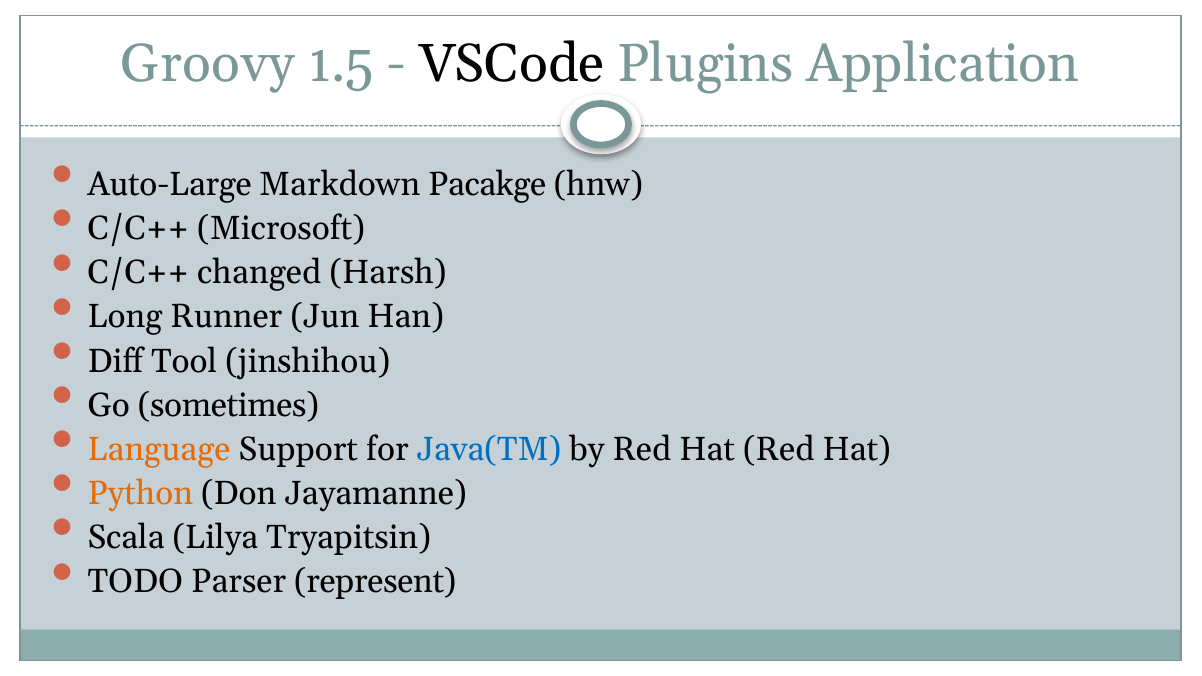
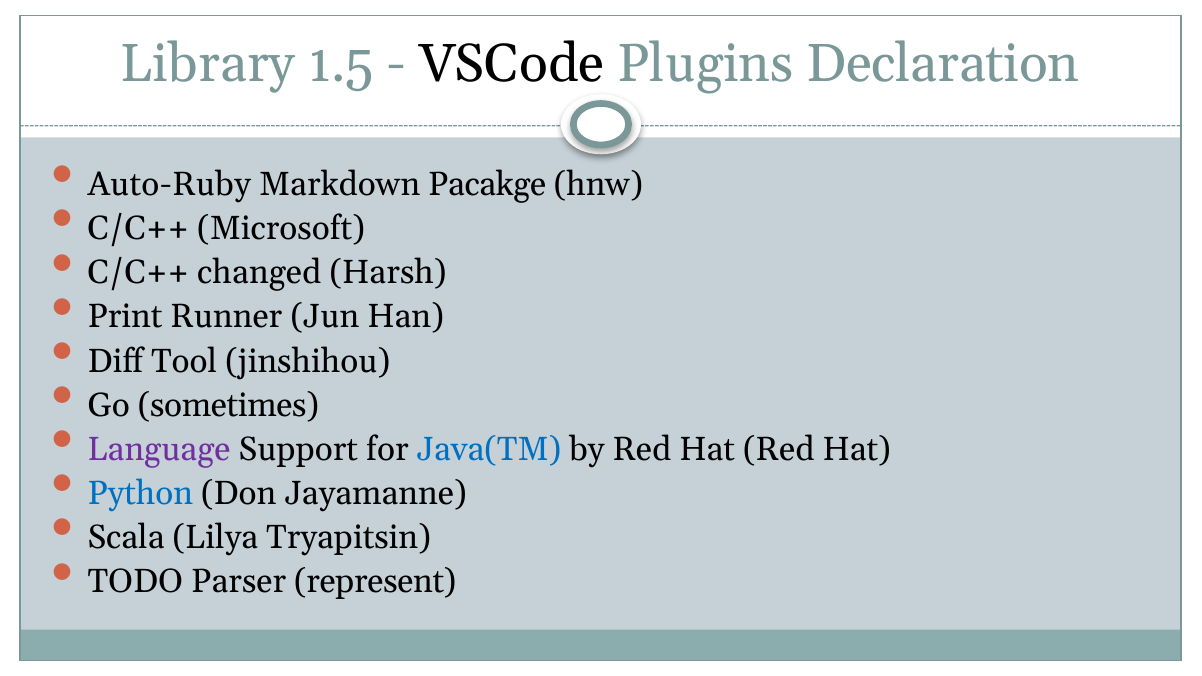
Groovy: Groovy -> Library
Application: Application -> Declaration
Auto-Large: Auto-Large -> Auto-Ruby
Long: Long -> Print
Language colour: orange -> purple
Python colour: orange -> blue
